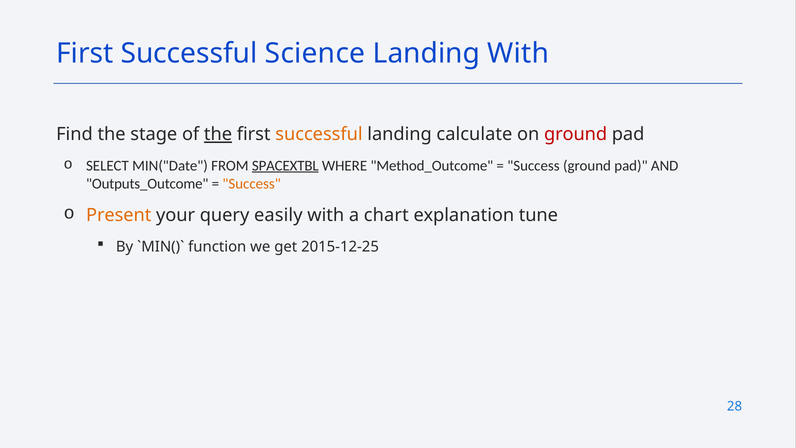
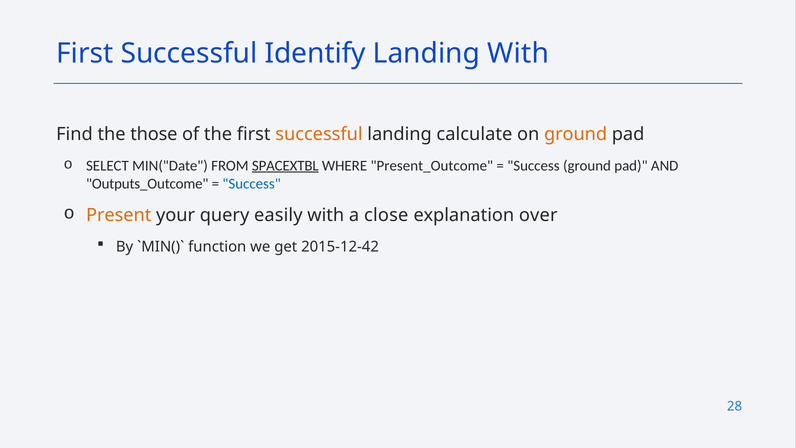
Science: Science -> Identify
stage: stage -> those
the at (218, 134) underline: present -> none
ground at (576, 134) colour: red -> orange
Method_Outcome: Method_Outcome -> Present_Outcome
Success at (252, 184) colour: orange -> blue
chart: chart -> close
tune: tune -> over
2015-12-25: 2015-12-25 -> 2015-12-42
